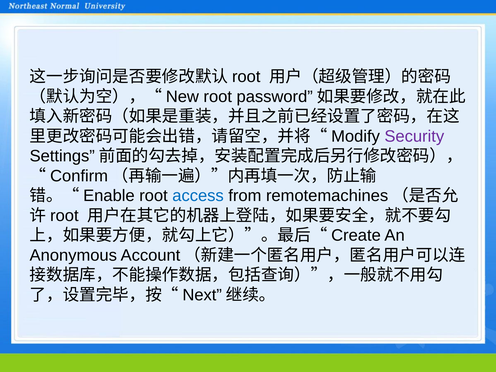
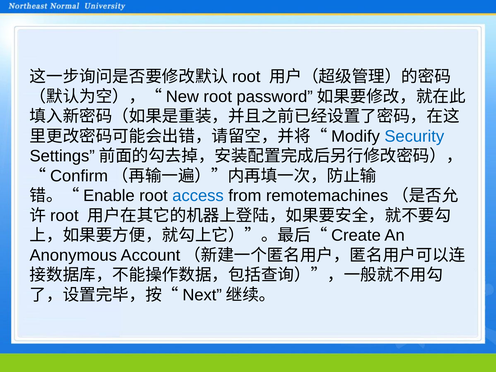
Security colour: purple -> blue
